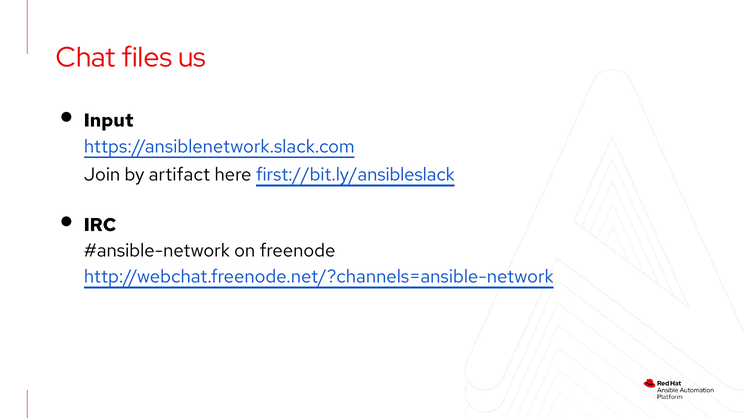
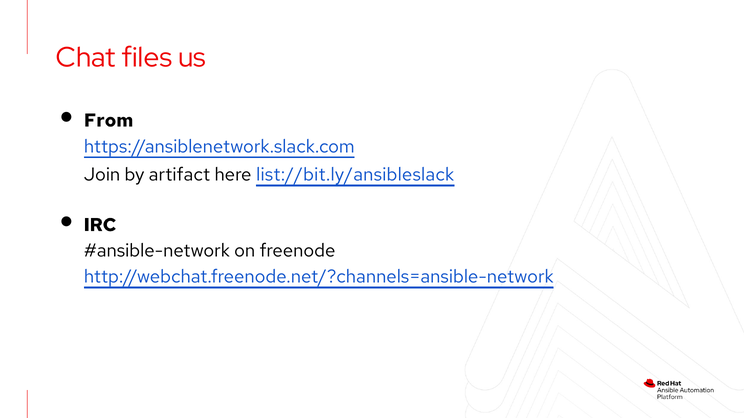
Input: Input -> From
first://bit.ly/ansibleslack: first://bit.ly/ansibleslack -> list://bit.ly/ansibleslack
